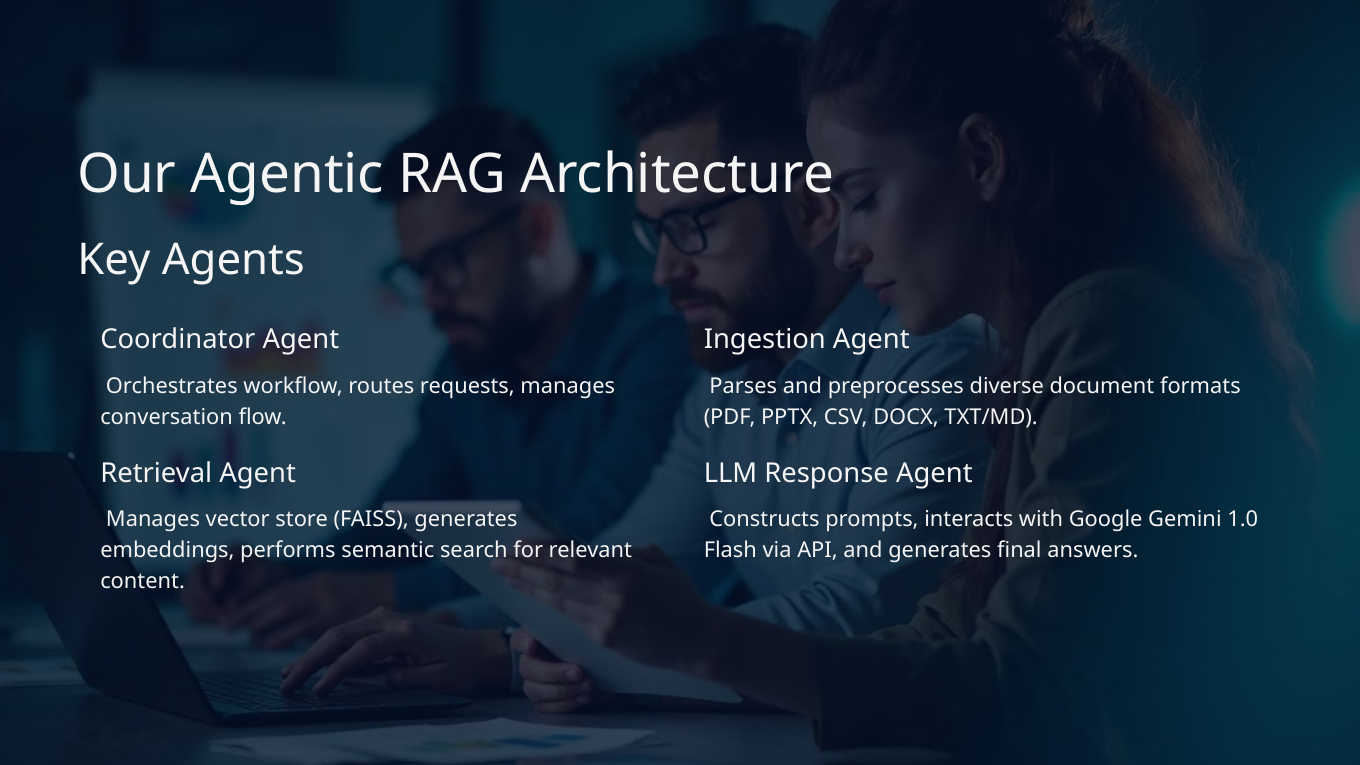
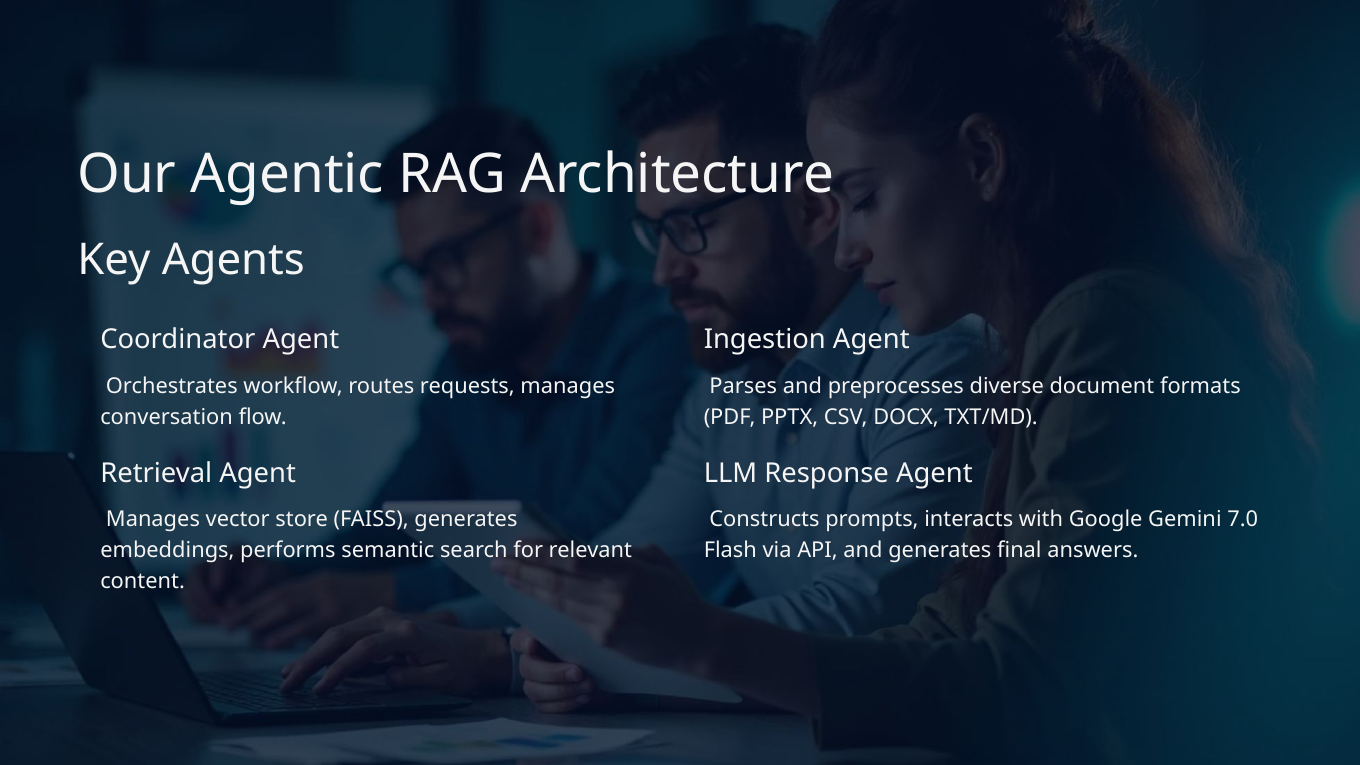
1.0: 1.0 -> 7.0
